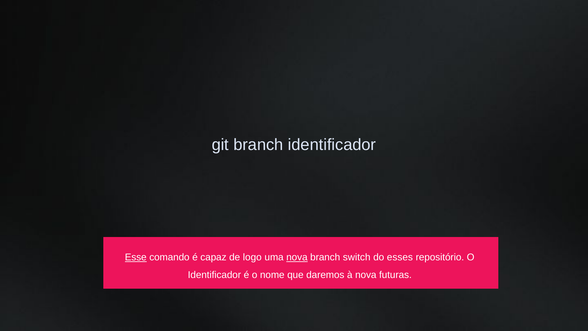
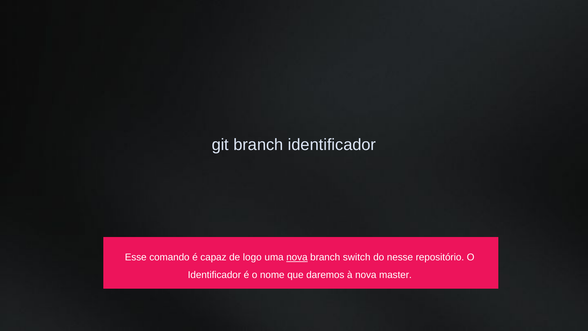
Esse underline: present -> none
esses: esses -> nesse
futuras: futuras -> master
